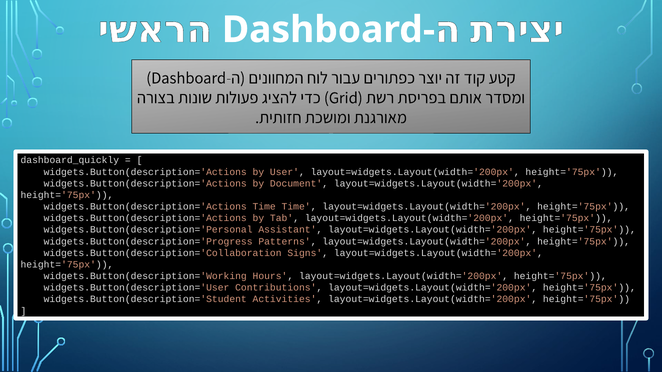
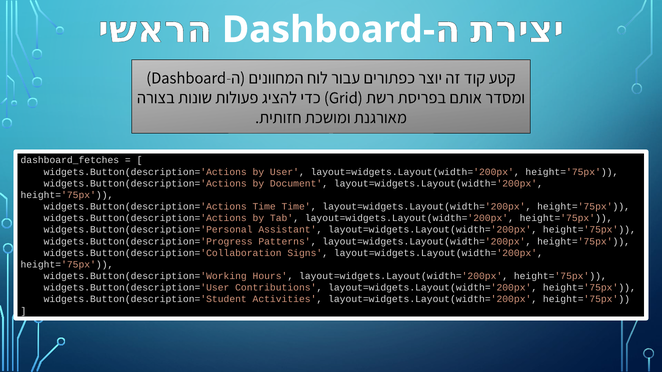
dashboard_quickly: dashboard_quickly -> dashboard_fetches
